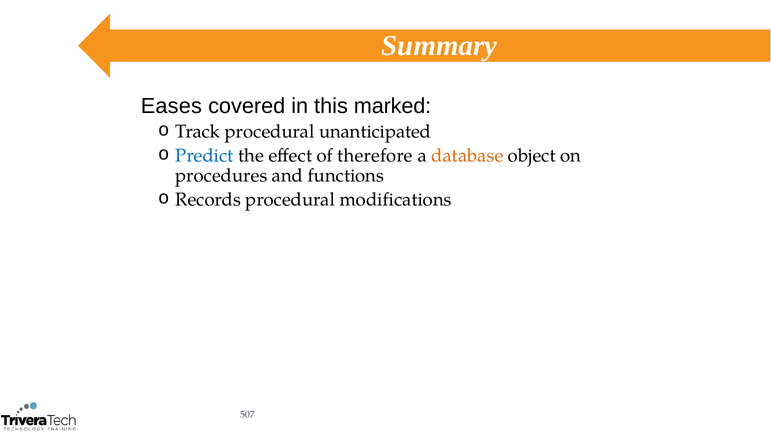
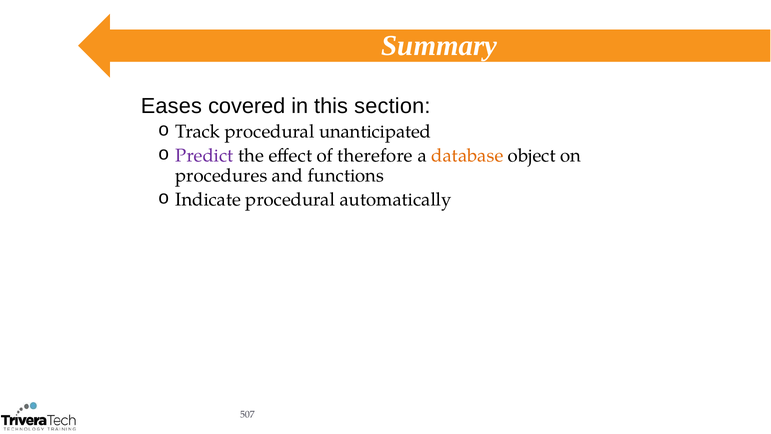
marked: marked -> section
Predict colour: blue -> purple
Records: Records -> Indicate
modifications: modifications -> automatically
